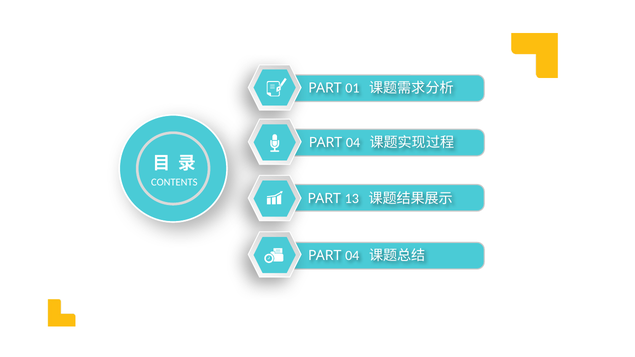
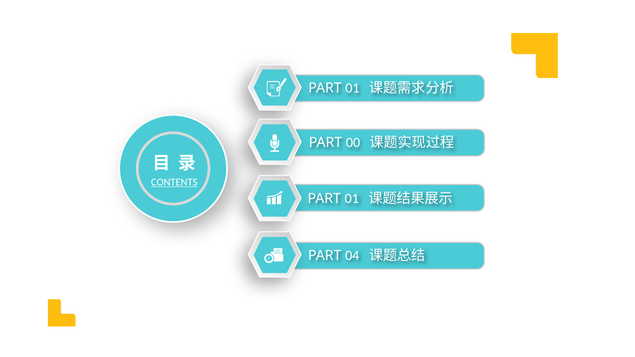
04 at (353, 143): 04 -> 00
CONTENTS underline: none -> present
13 at (352, 199): 13 -> 01
